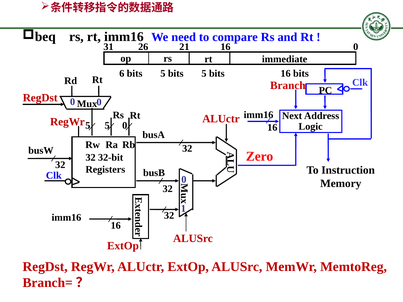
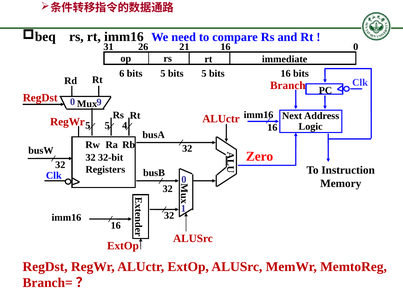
0 at (99, 102): 0 -> 9
5 0: 0 -> 4
